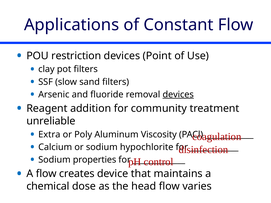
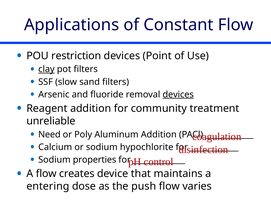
clay underline: none -> present
Extra: Extra -> Need
Aluminum Viscosity: Viscosity -> Addition
chemical: chemical -> entering
head: head -> push
